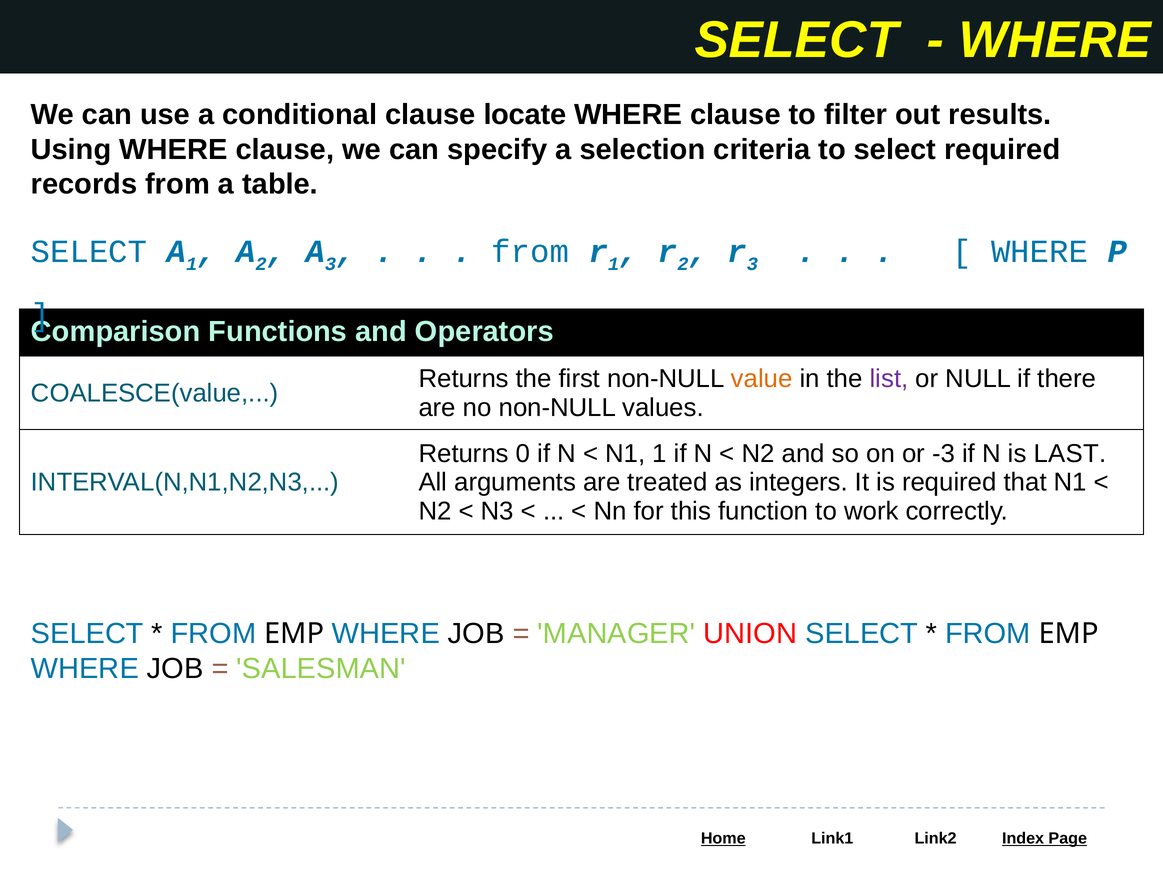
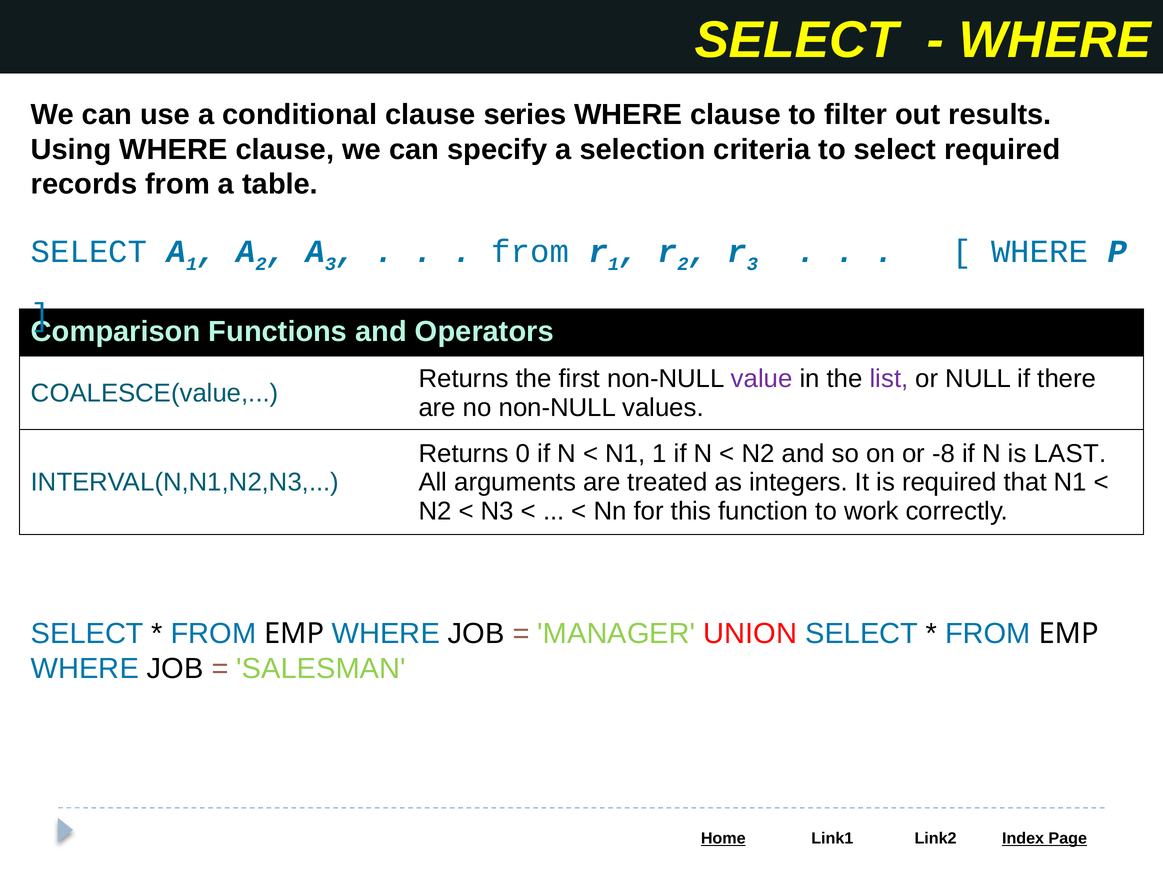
locate: locate -> series
value colour: orange -> purple
-3: -3 -> -8
